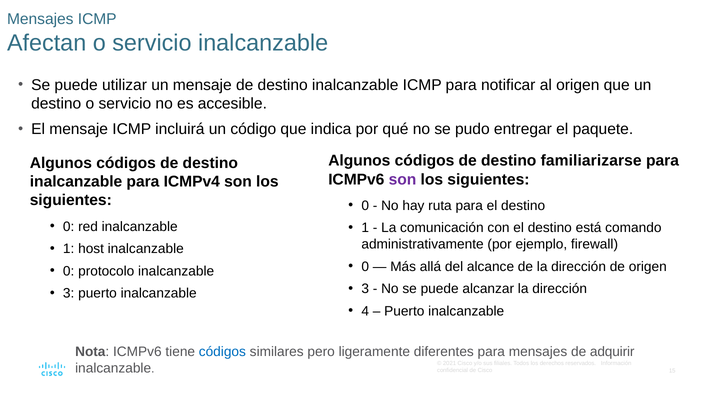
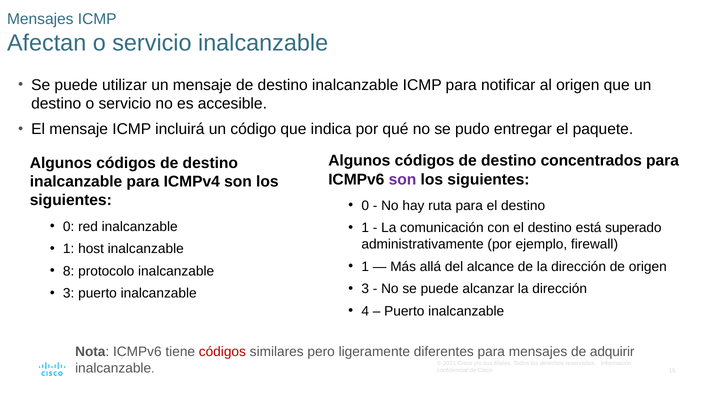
familiarizarse: familiarizarse -> concentrados
comando: comando -> superado
0 at (365, 267): 0 -> 1
0 at (69, 271): 0 -> 8
códigos at (222, 352) colour: blue -> red
